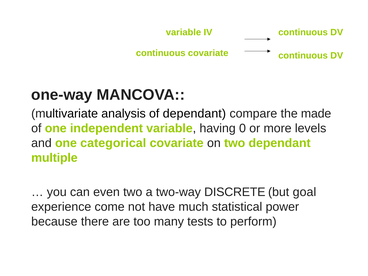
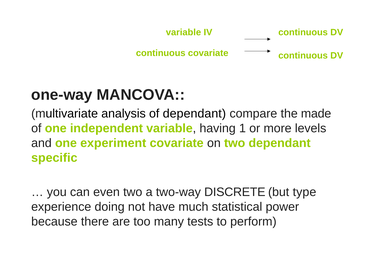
0: 0 -> 1
categorical: categorical -> experiment
multiple: multiple -> specific
goal: goal -> type
come: come -> doing
